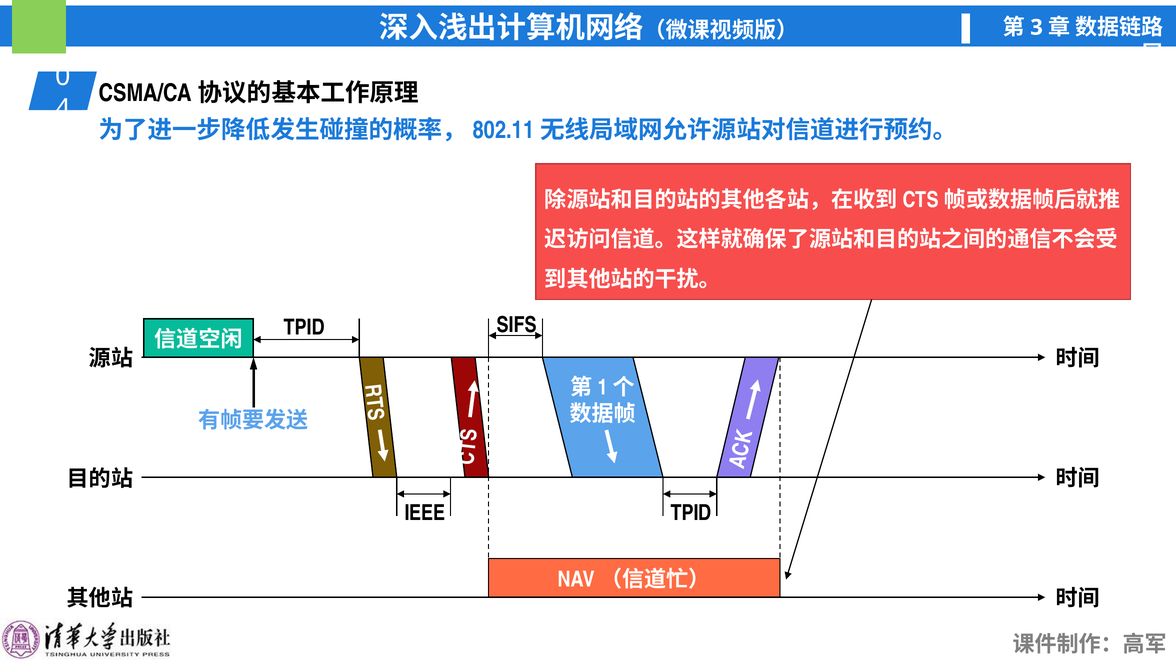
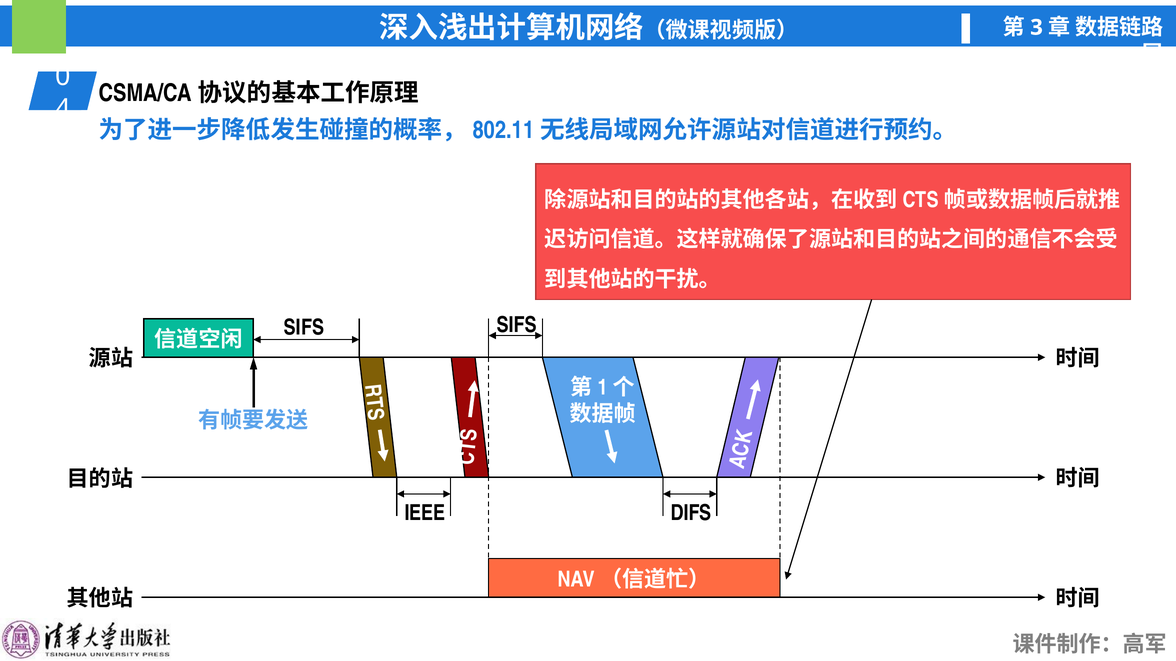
TPID at (304, 328): TPID -> SIFS
TPID at (691, 513): TPID -> DIFS
